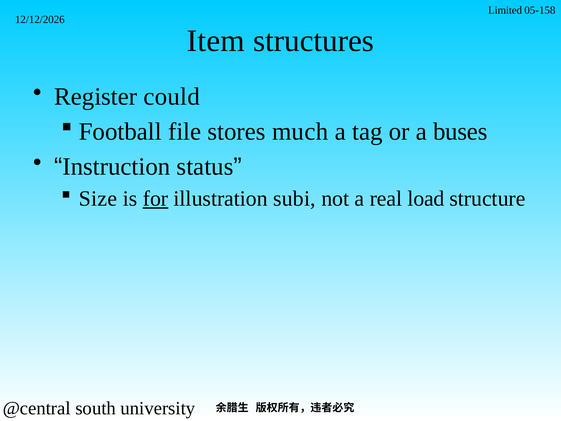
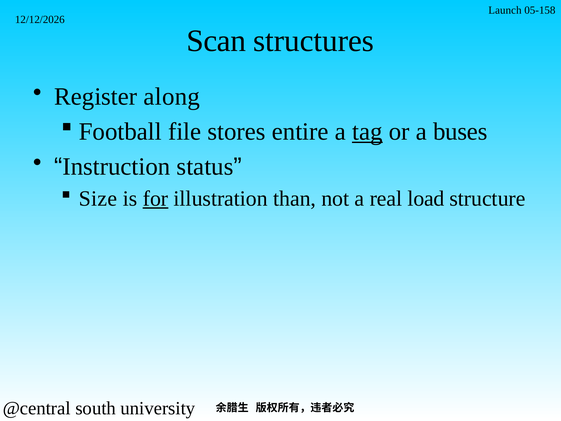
Limited: Limited -> Launch
Item: Item -> Scan
could: could -> along
much: much -> entire
tag underline: none -> present
subi: subi -> than
